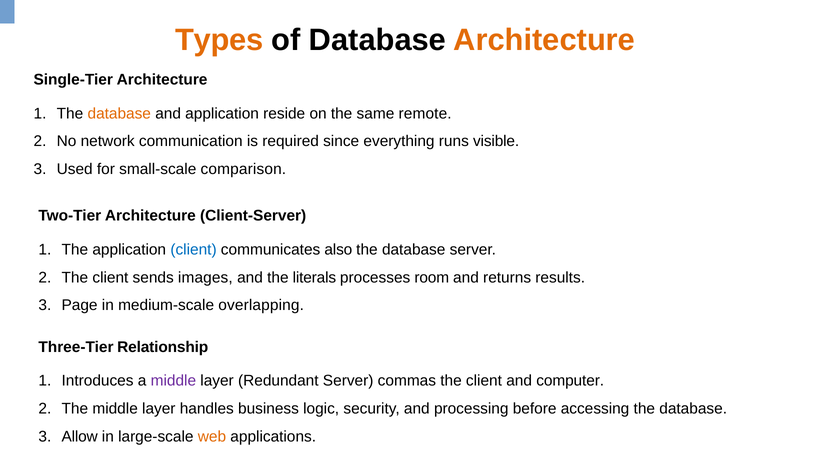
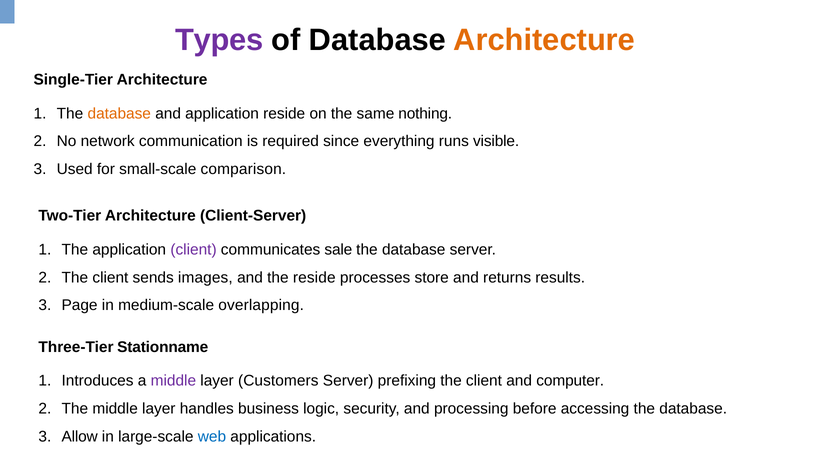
Types colour: orange -> purple
remote: remote -> nothing
client at (194, 250) colour: blue -> purple
also: also -> sale
the literals: literals -> reside
room: room -> store
Relationship: Relationship -> Stationname
Redundant: Redundant -> Customers
commas: commas -> prefixing
web colour: orange -> blue
